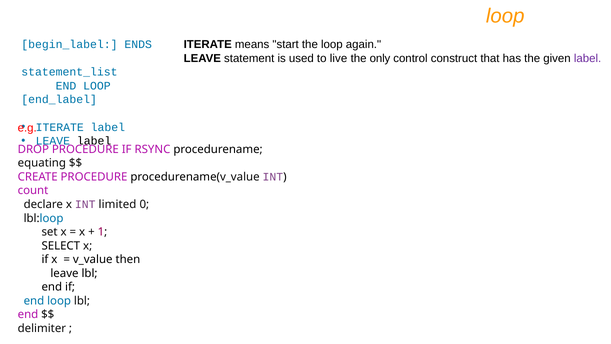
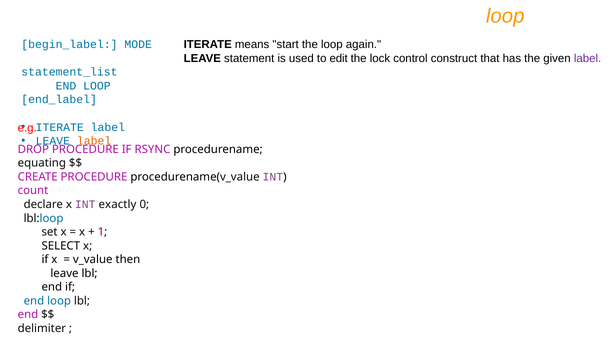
ENDS: ENDS -> MODE
live: live -> edit
only: only -> lock
label at (94, 141) colour: black -> orange
limited: limited -> exactly
